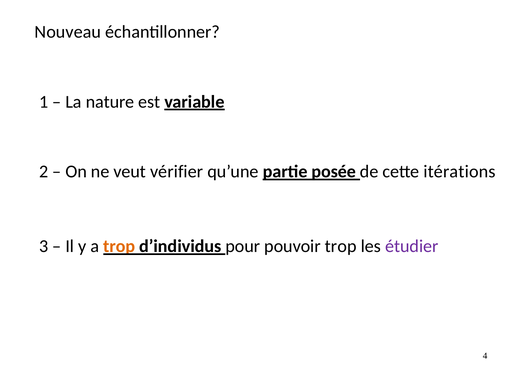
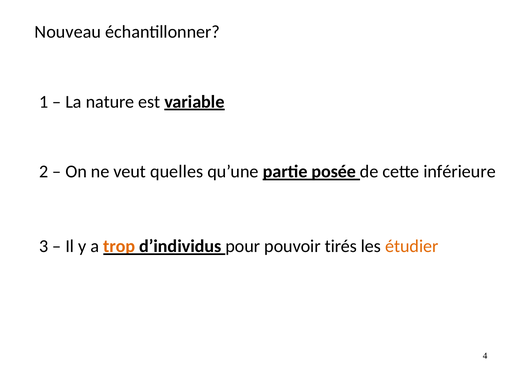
vérifier: vérifier -> quelles
itérations: itérations -> inférieure
pouvoir trop: trop -> tirés
étudier colour: purple -> orange
